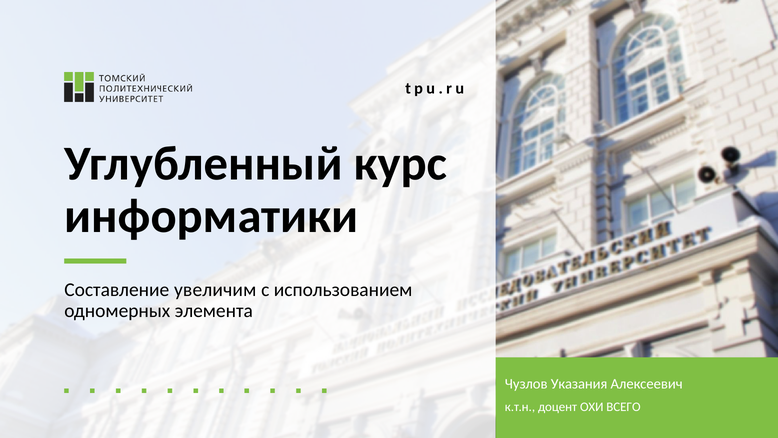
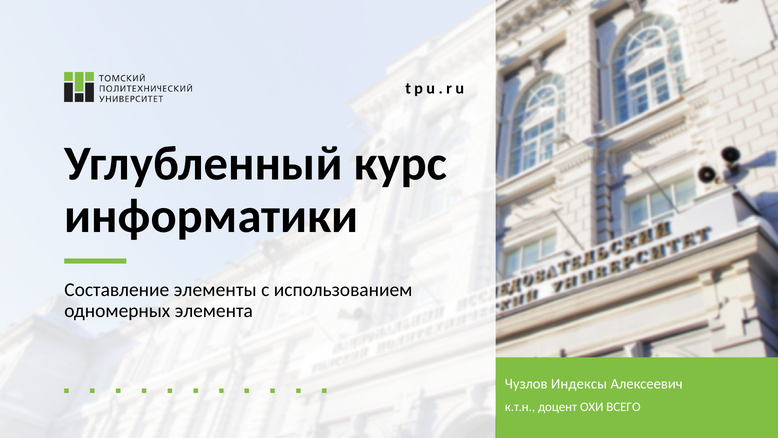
увеличим: увеличим -> элементы
Указания: Указания -> Индексы
